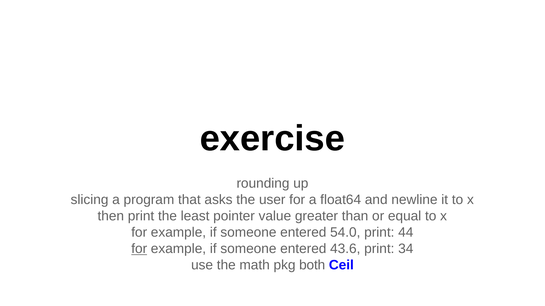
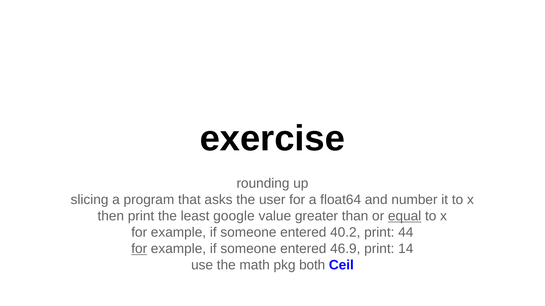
newline: newline -> number
pointer: pointer -> google
equal underline: none -> present
54.0: 54.0 -> 40.2
43.6: 43.6 -> 46.9
34: 34 -> 14
